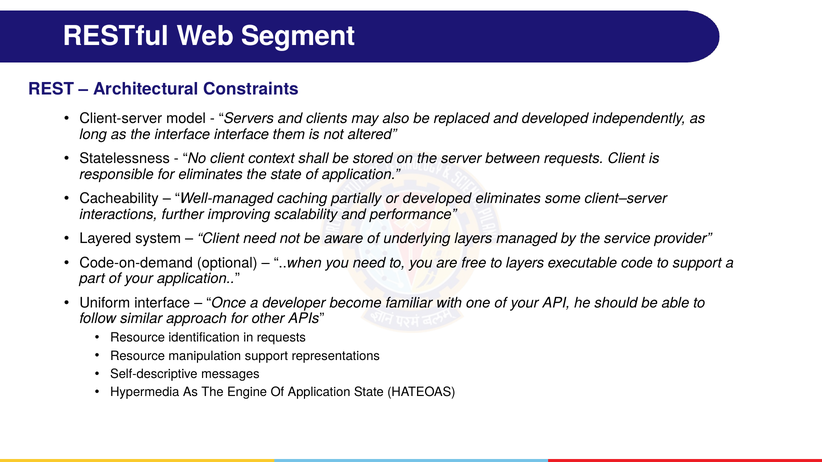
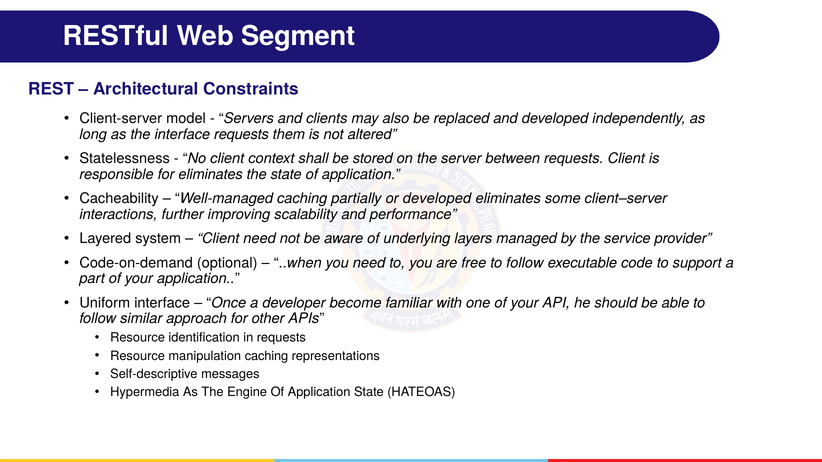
interface interface: interface -> requests
free to layers: layers -> follow
manipulation support: support -> caching
